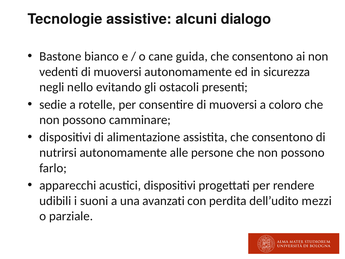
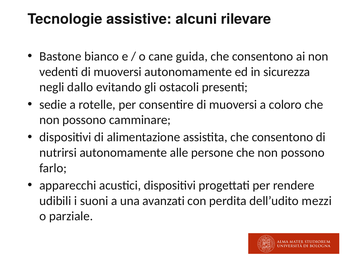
dialogo: dialogo -> rilevare
nello: nello -> dallo
